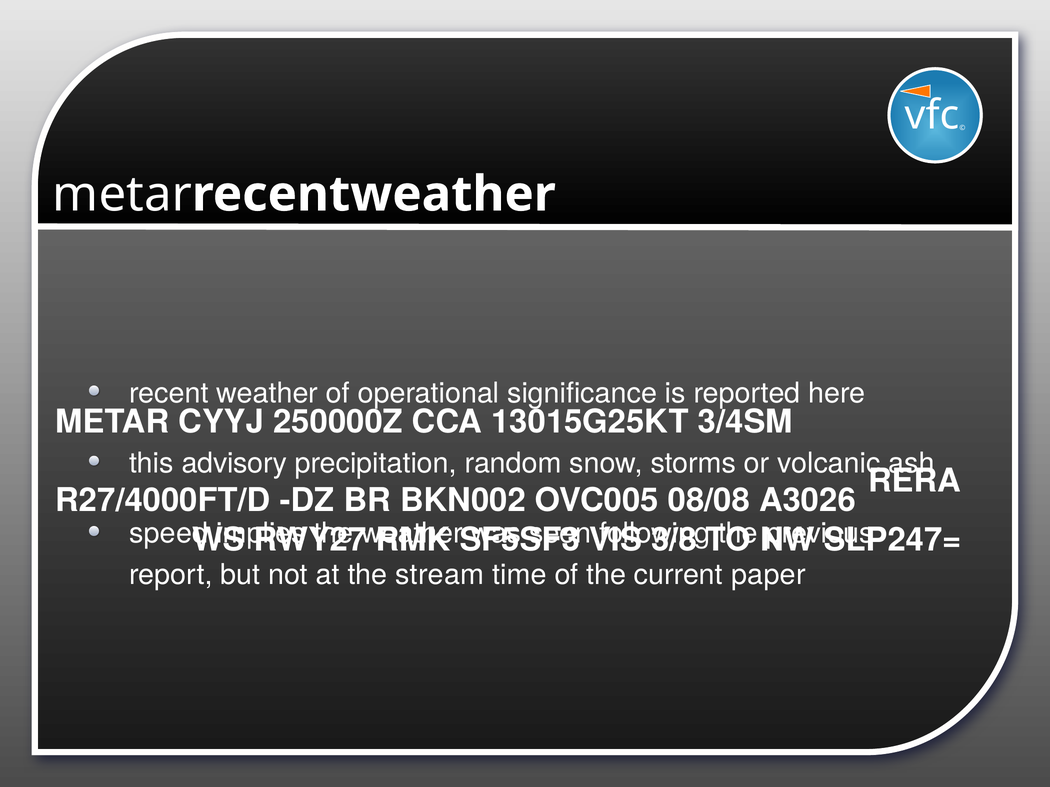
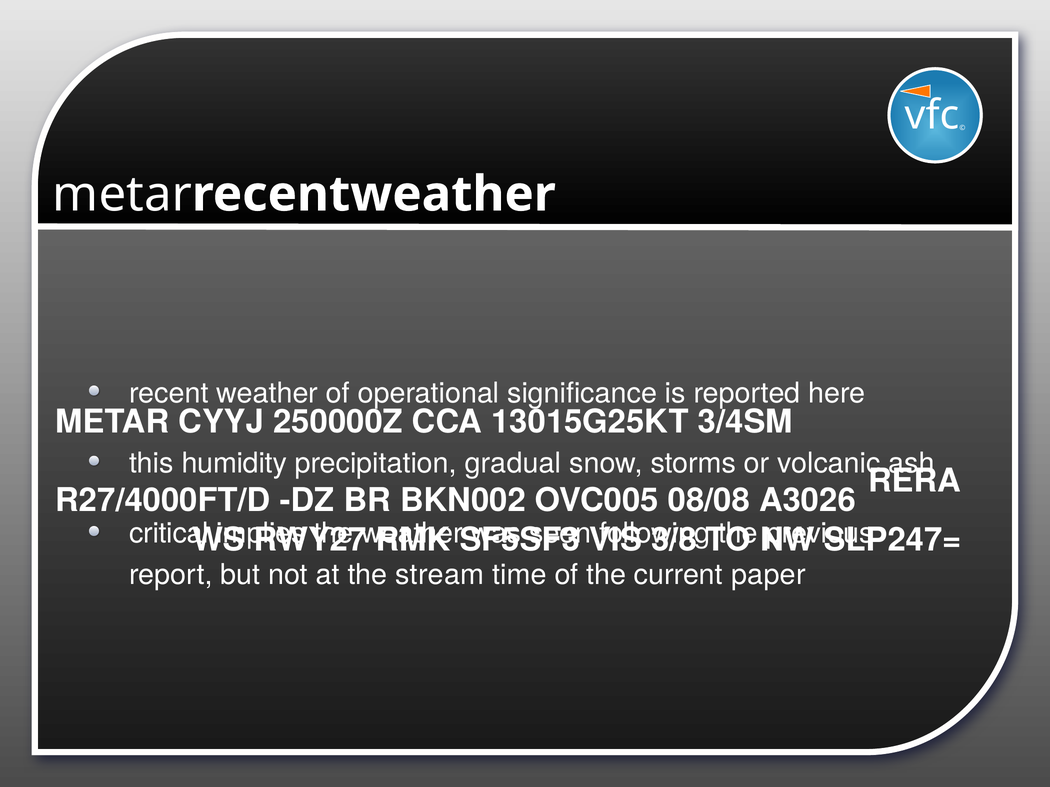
advisory: advisory -> humidity
random: random -> gradual
speed: speed -> critical
